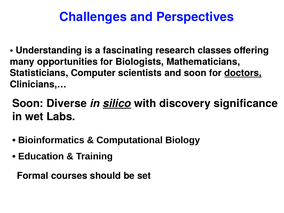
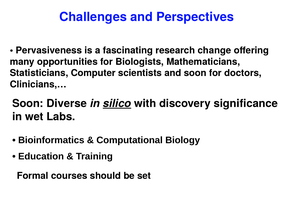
Understanding: Understanding -> Pervasiveness
classes: classes -> change
doctors underline: present -> none
